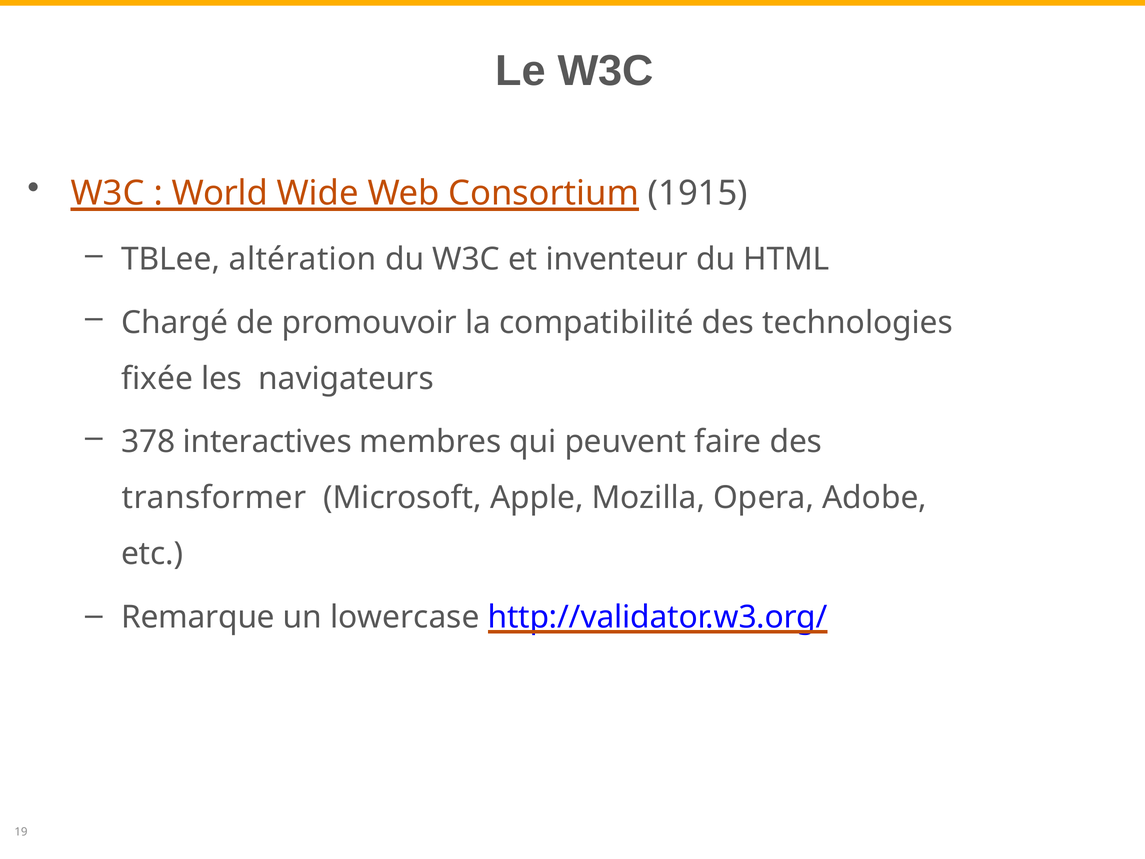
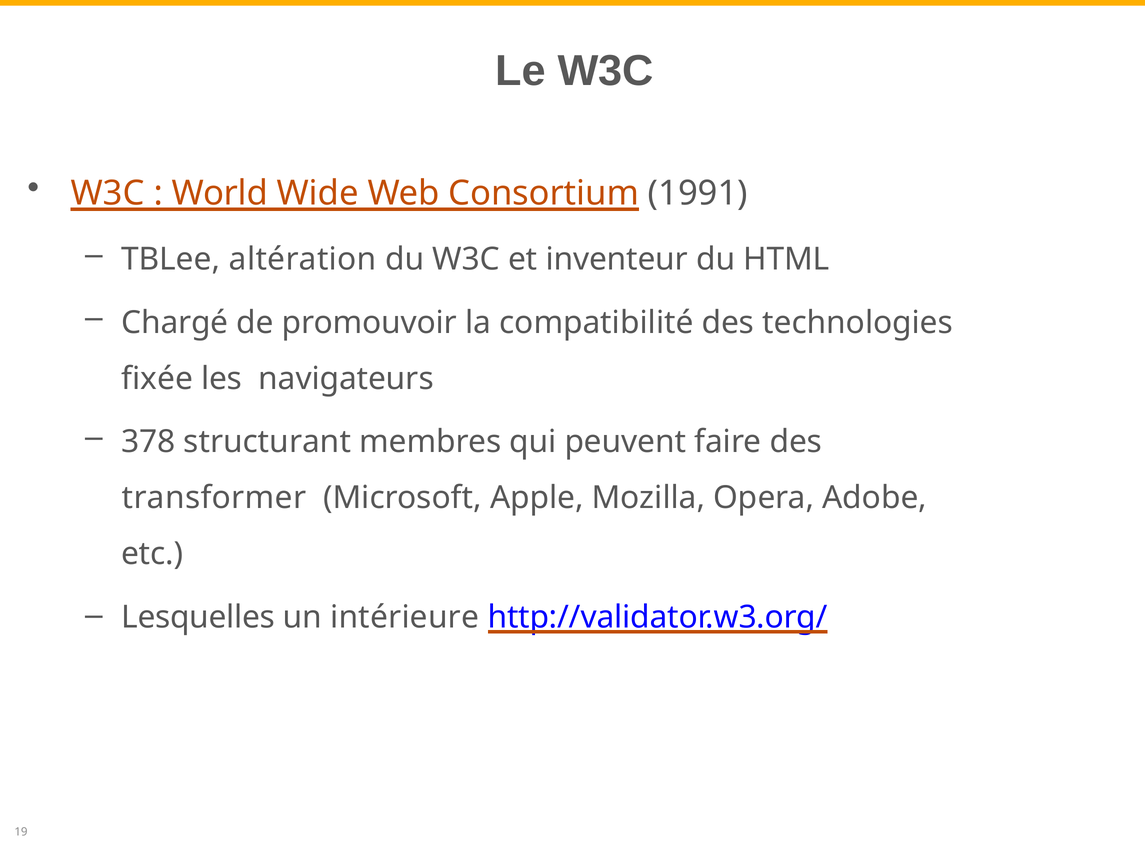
1915: 1915 -> 1991
interactives: interactives -> structurant
Remarque: Remarque -> Lesquelles
lowercase: lowercase -> intérieure
